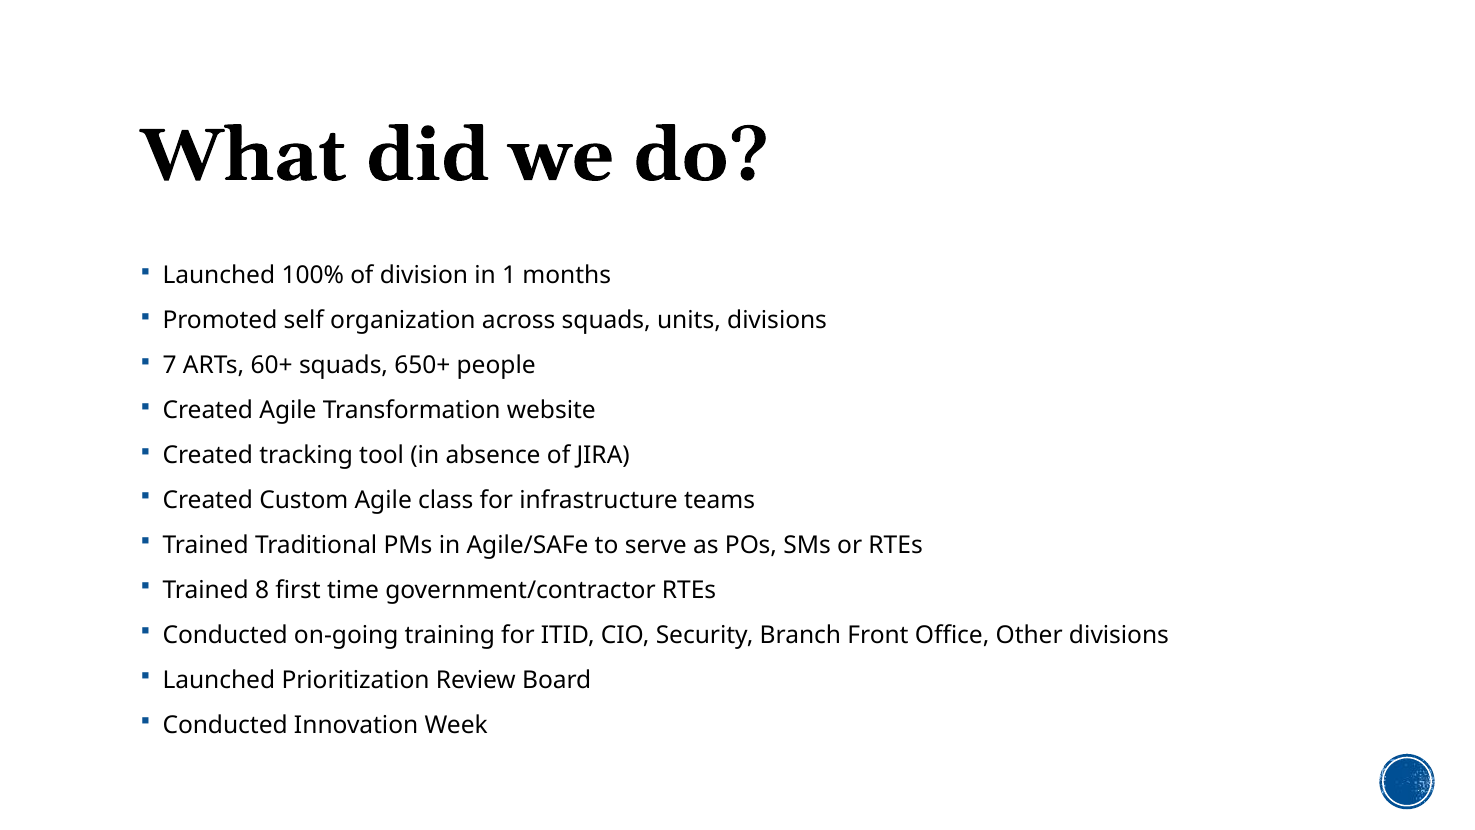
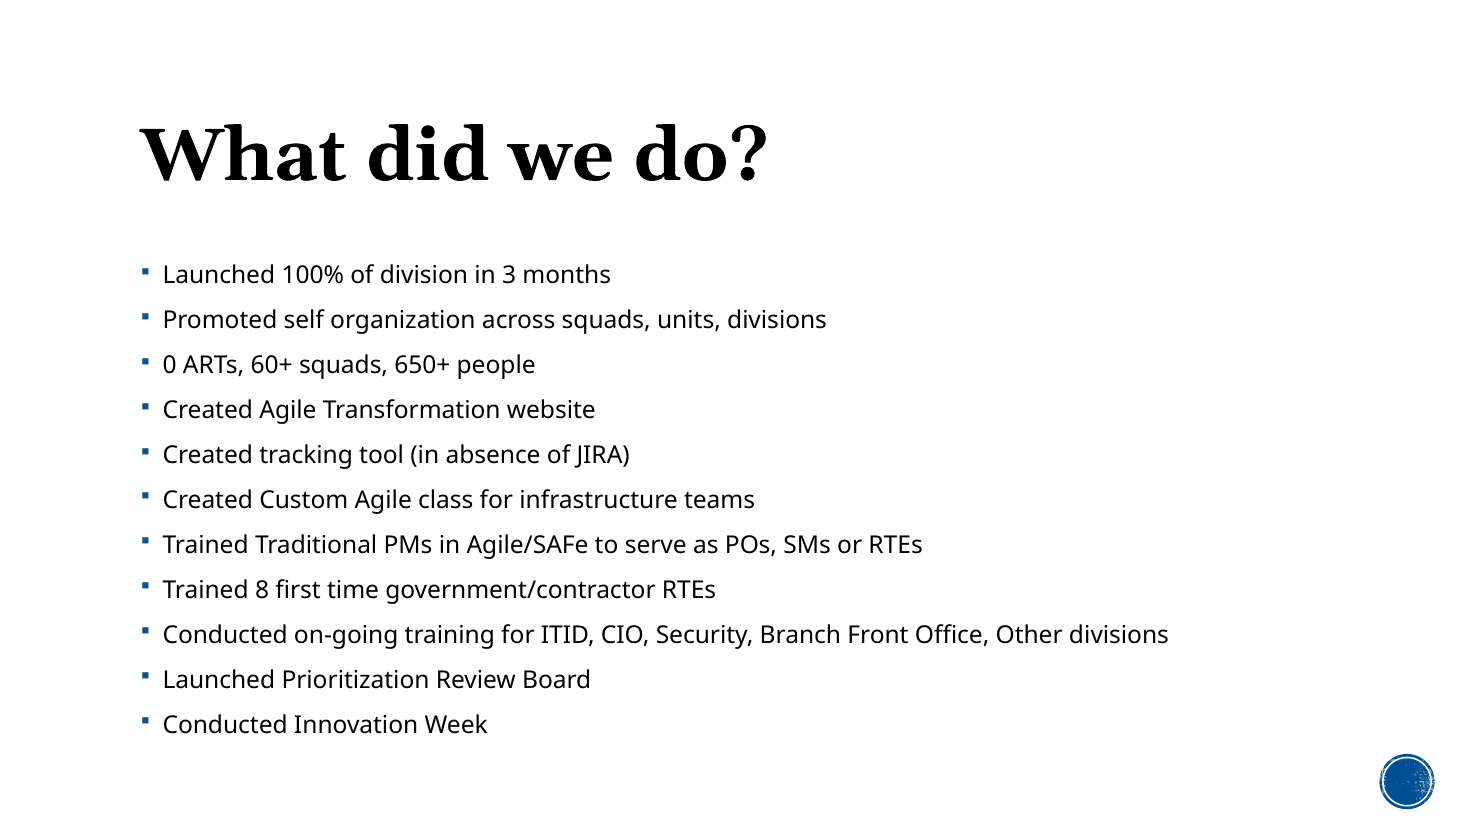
1: 1 -> 3
7: 7 -> 0
